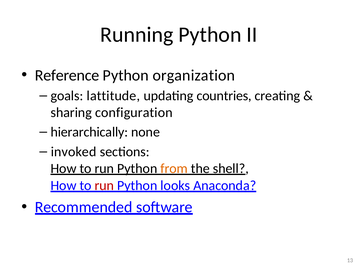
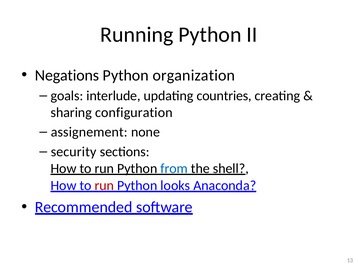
Reference: Reference -> Negations
lattitude: lattitude -> interlude
hierarchically: hierarchically -> assignement
invoked: invoked -> security
from colour: orange -> blue
